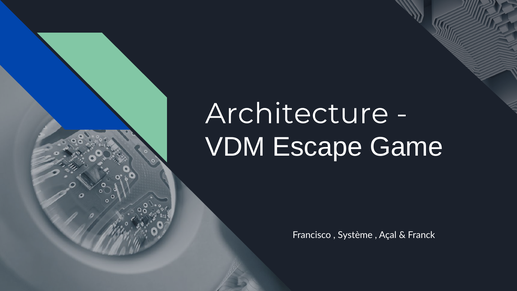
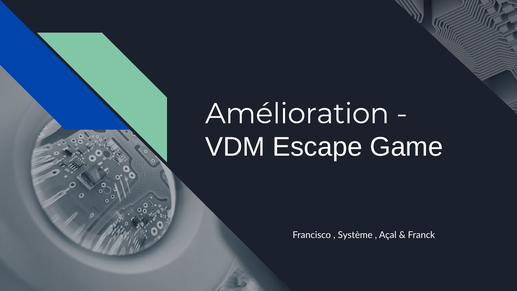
Architecture: Architecture -> Amélioration
